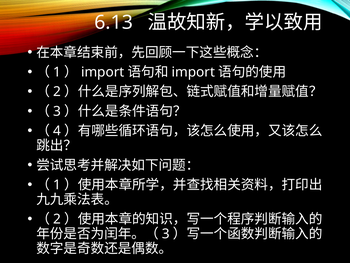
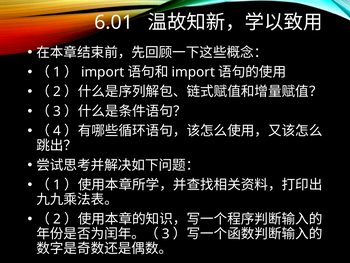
6.13: 6.13 -> 6.01
